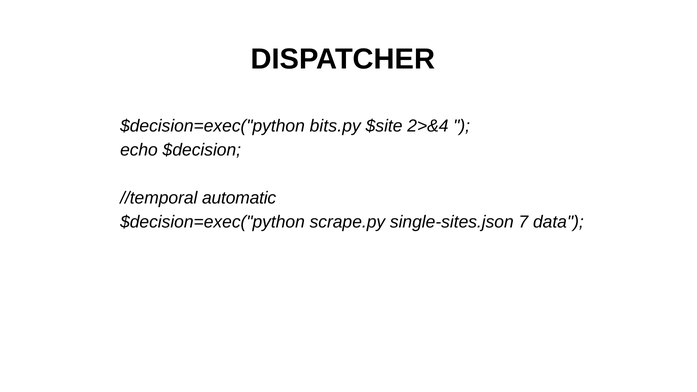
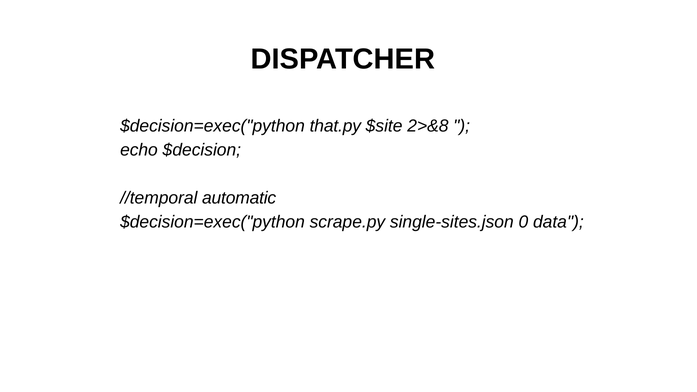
bits.py: bits.py -> that.py
2>&4: 2>&4 -> 2>&8
7: 7 -> 0
